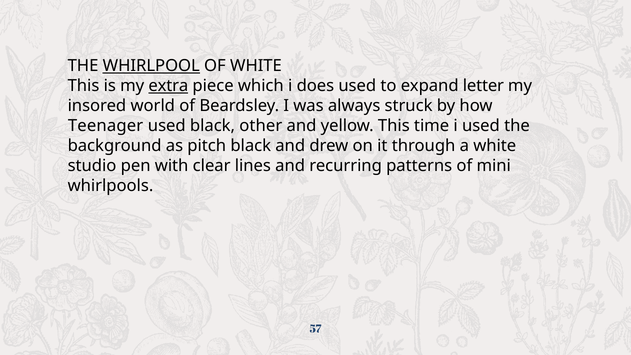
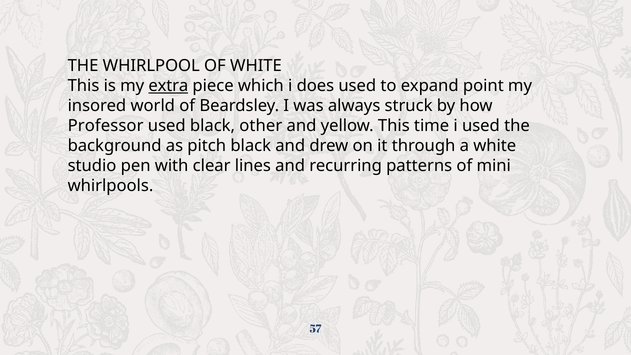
WHIRLPOOL underline: present -> none
letter: letter -> point
Teenager: Teenager -> Professor
